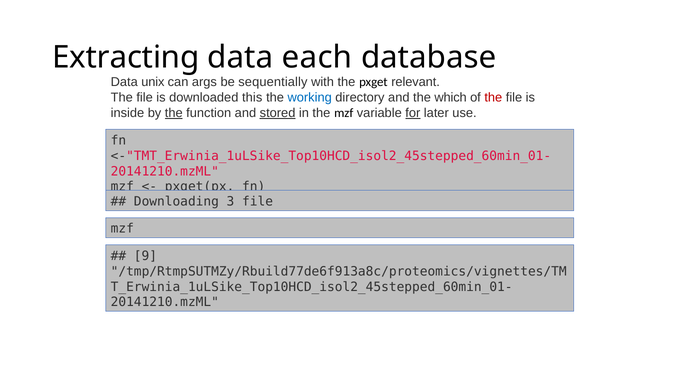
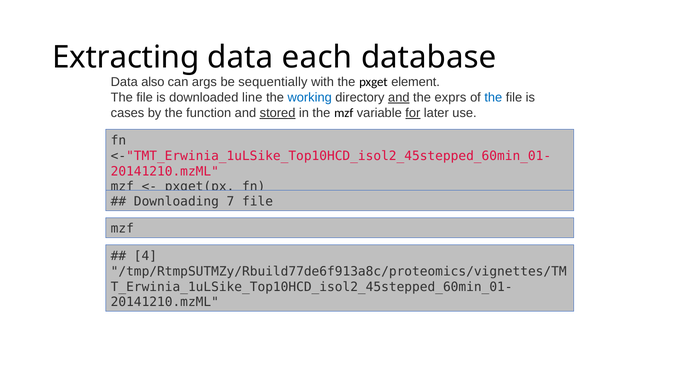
unix: unix -> also
relevant: relevant -> element
this: this -> line
and at (399, 98) underline: none -> present
which: which -> exprs
the at (493, 98) colour: red -> blue
inside: inside -> cases
the at (174, 113) underline: present -> none
3: 3 -> 7
9: 9 -> 4
